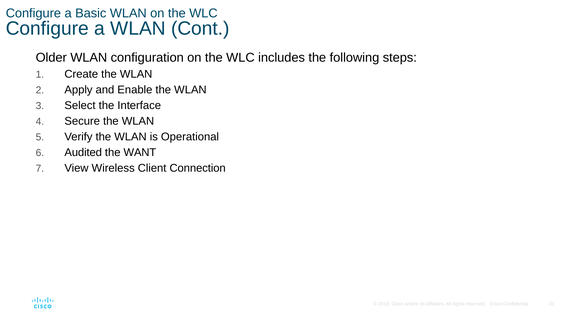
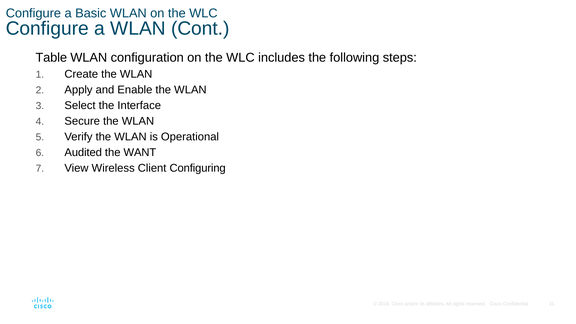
Older: Older -> Table
Connection: Connection -> Configuring
